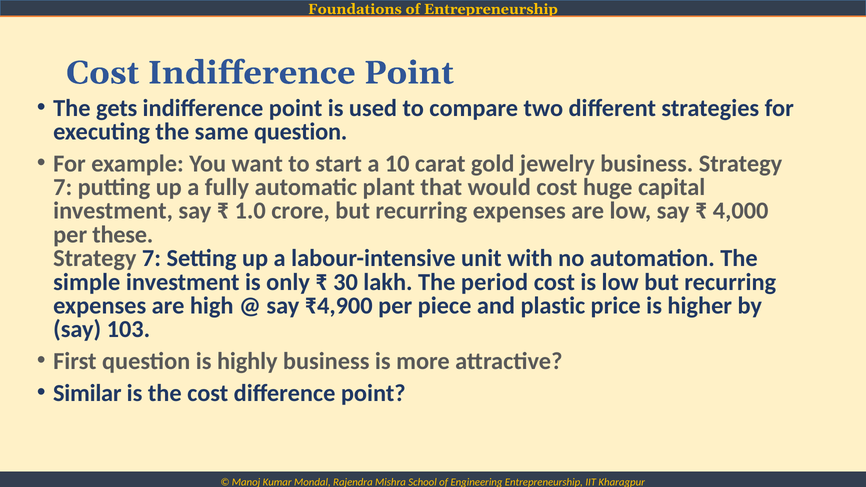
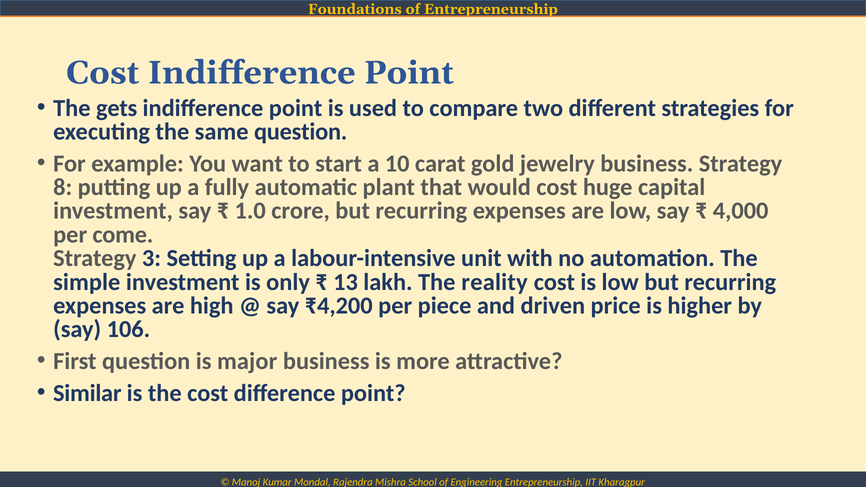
7 at (63, 187): 7 -> 8
these: these -> come
7 at (151, 258): 7 -> 3
30: 30 -> 13
period: period -> reality
₹4,900: ₹4,900 -> ₹4,200
plastic: plastic -> driven
103: 103 -> 106
highly: highly -> major
